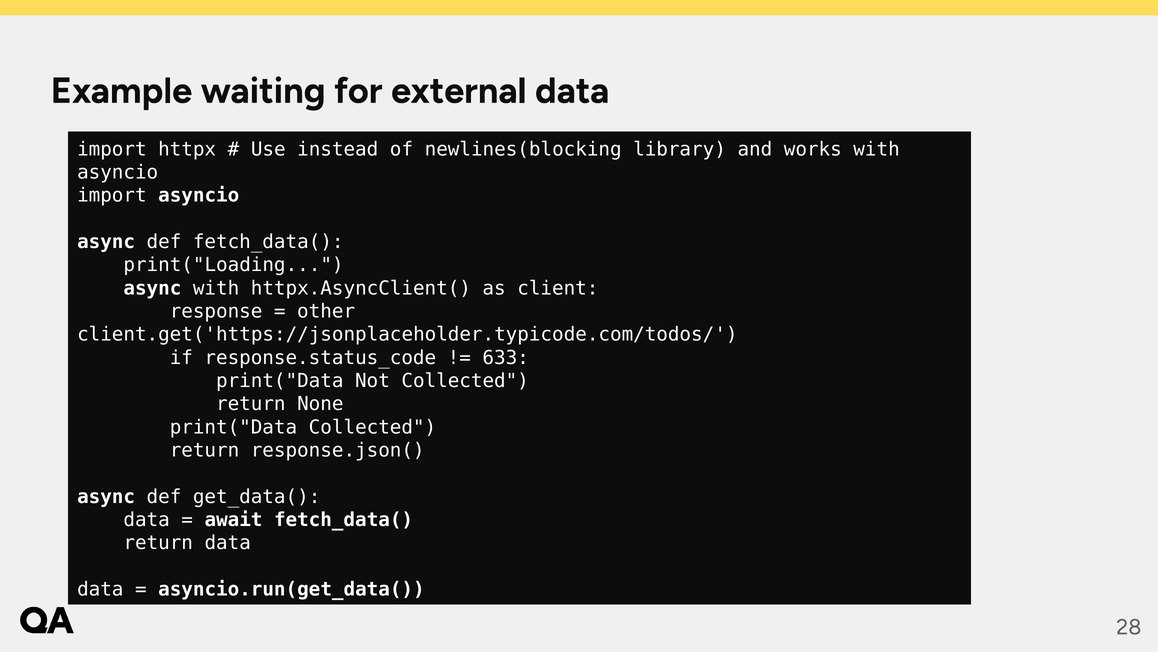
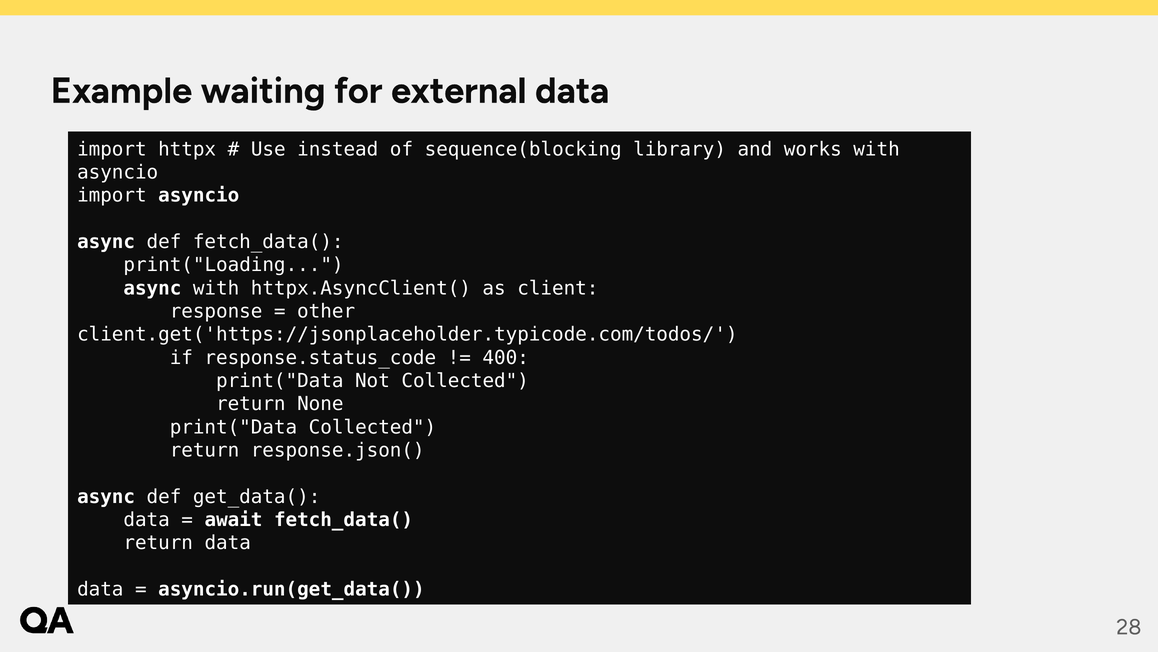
newlines(blocking: newlines(blocking -> sequence(blocking
633: 633 -> 400
